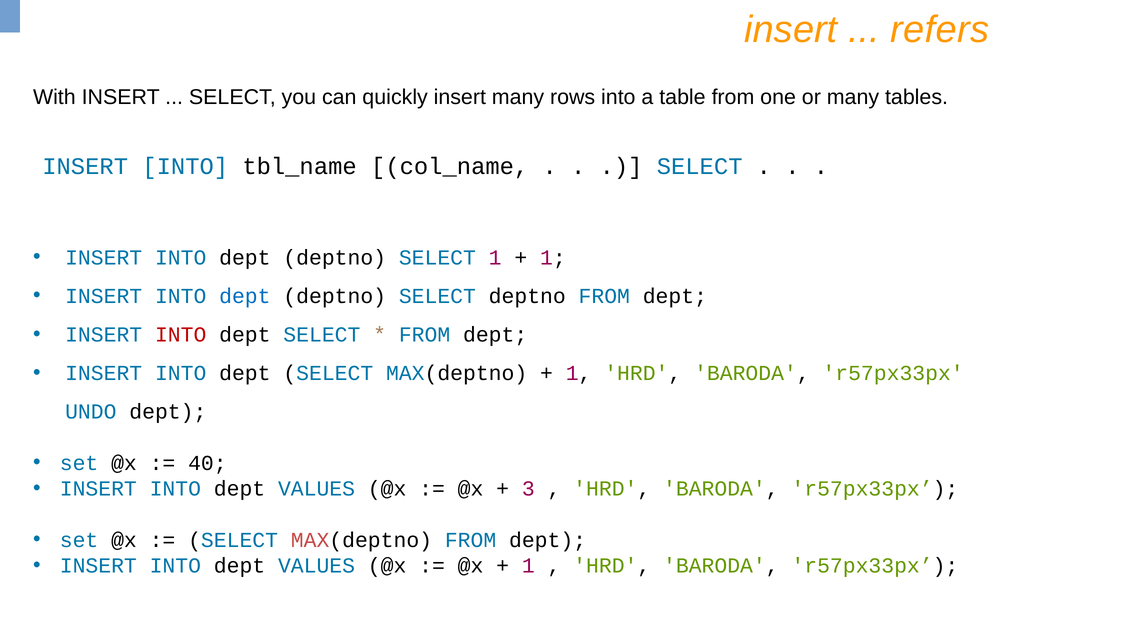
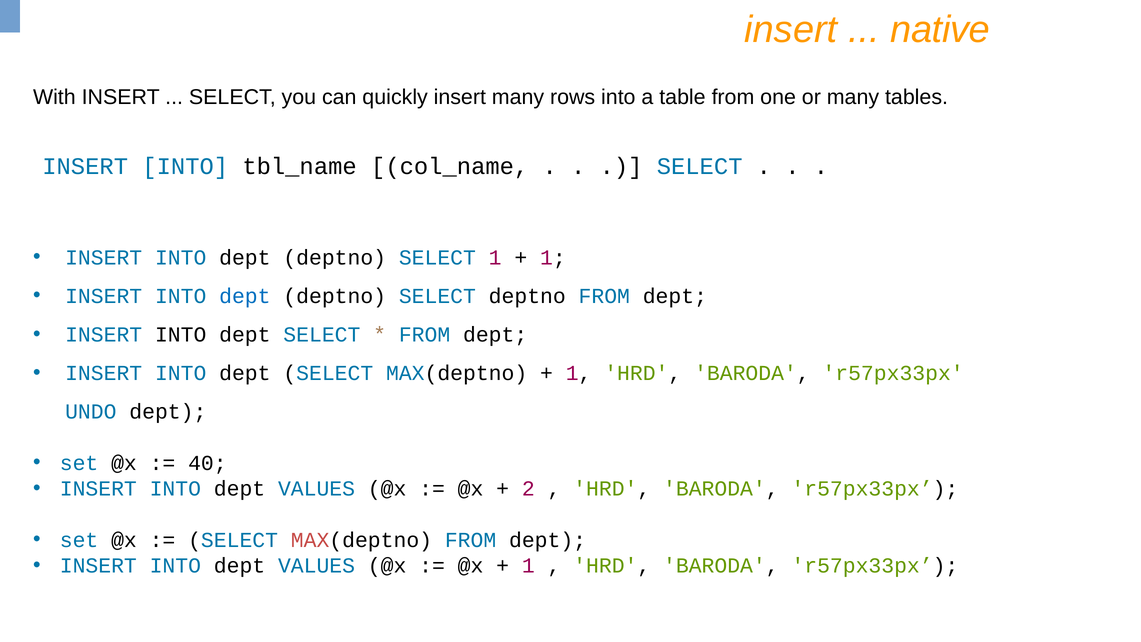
refers: refers -> native
INTO at (181, 334) colour: red -> black
3: 3 -> 2
